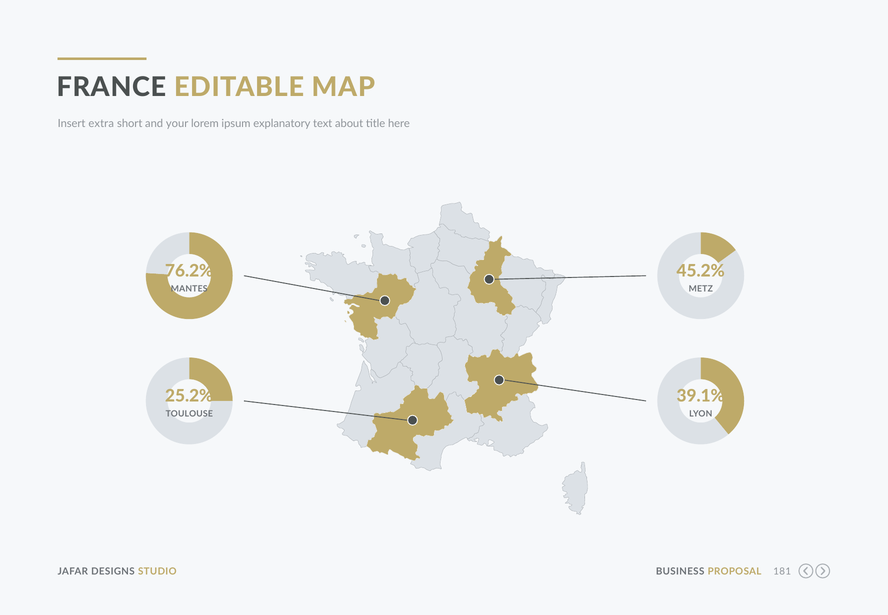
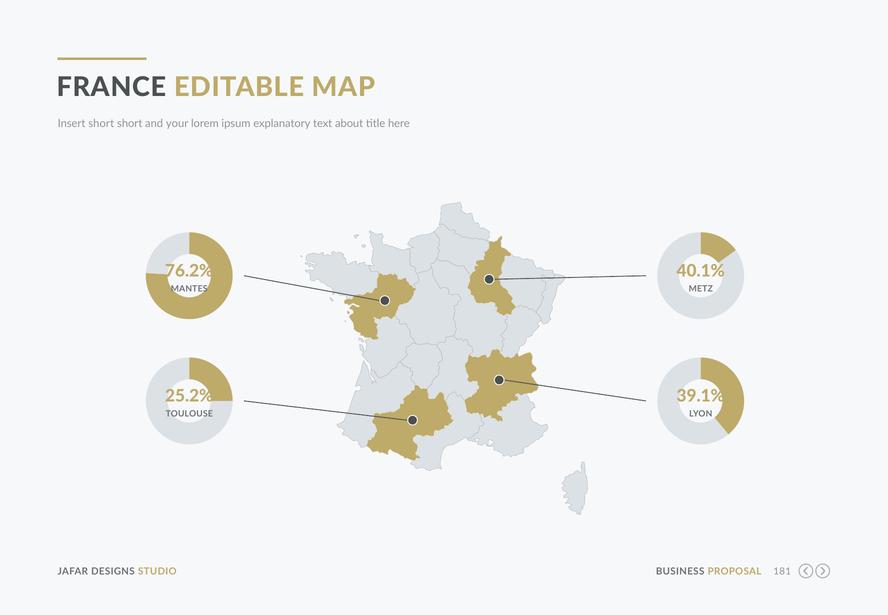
Insert extra: extra -> short
45.2%: 45.2% -> 40.1%
